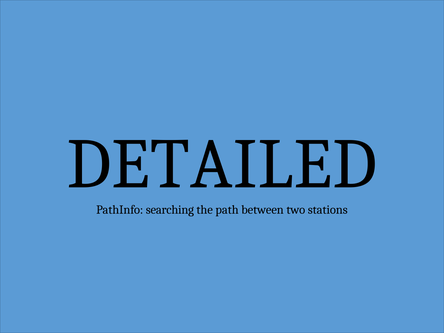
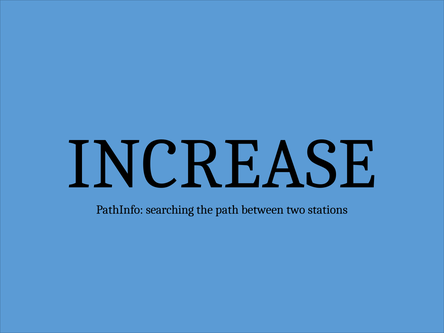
DETAILED: DETAILED -> INCREASE
